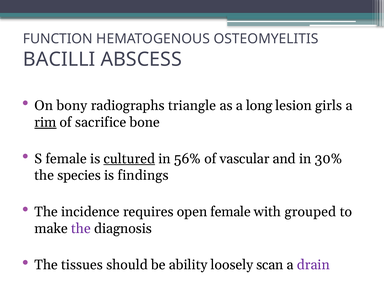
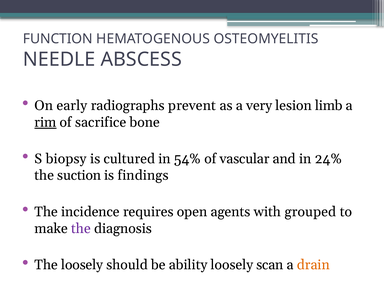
BACILLI: BACILLI -> NEEDLE
bony: bony -> early
triangle: triangle -> prevent
long: long -> very
girls: girls -> limb
S female: female -> biopsy
cultured underline: present -> none
56%: 56% -> 54%
30%: 30% -> 24%
species: species -> suction
open female: female -> agents
The tissues: tissues -> loosely
drain colour: purple -> orange
